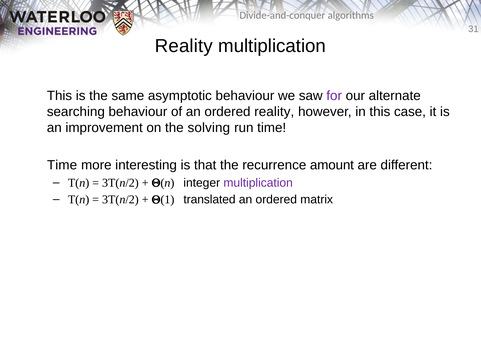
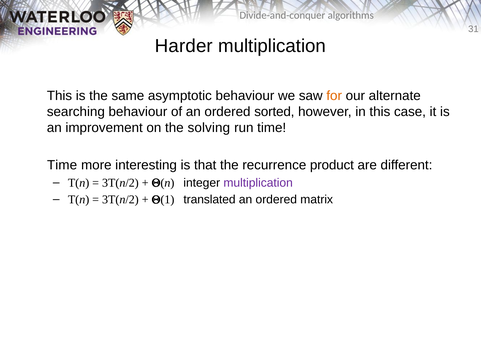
Reality at (184, 46): Reality -> Harder
for colour: purple -> orange
ordered reality: reality -> sorted
amount: amount -> product
